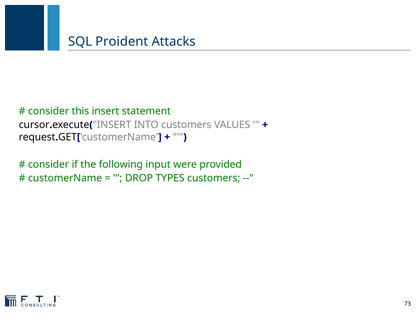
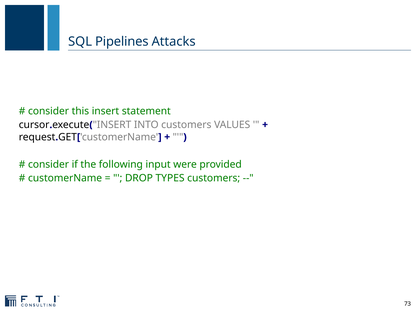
Proident: Proident -> Pipelines
